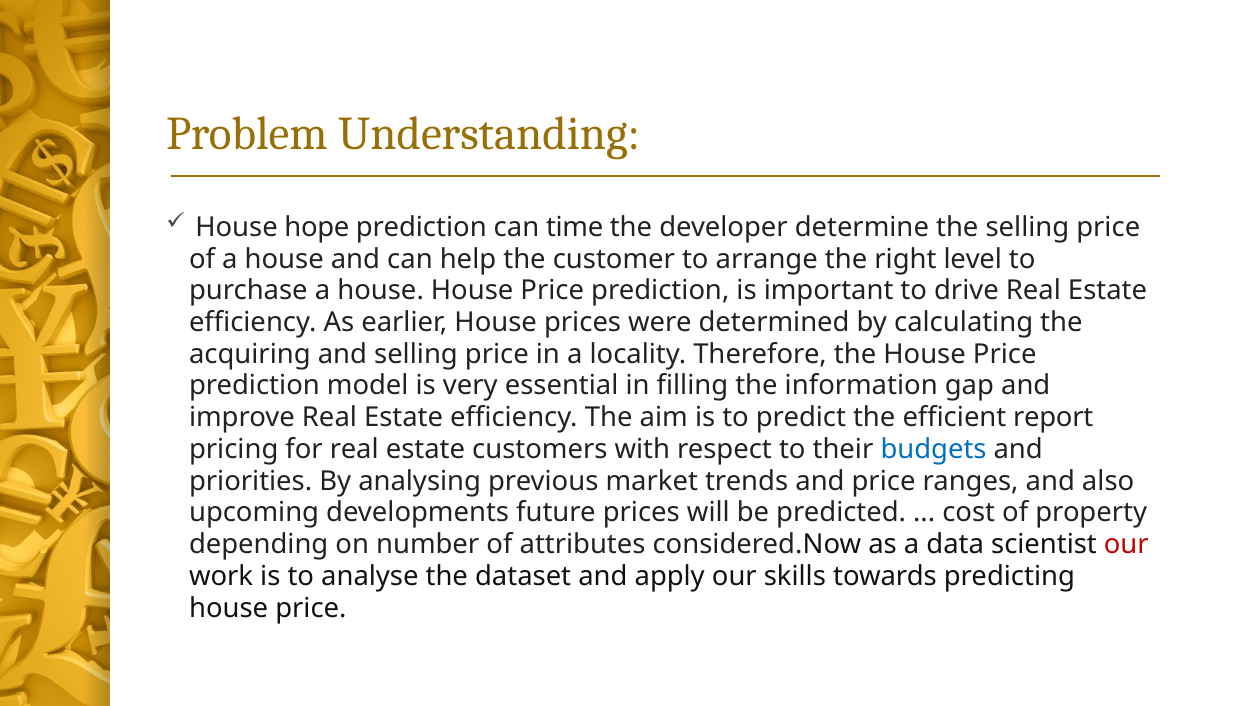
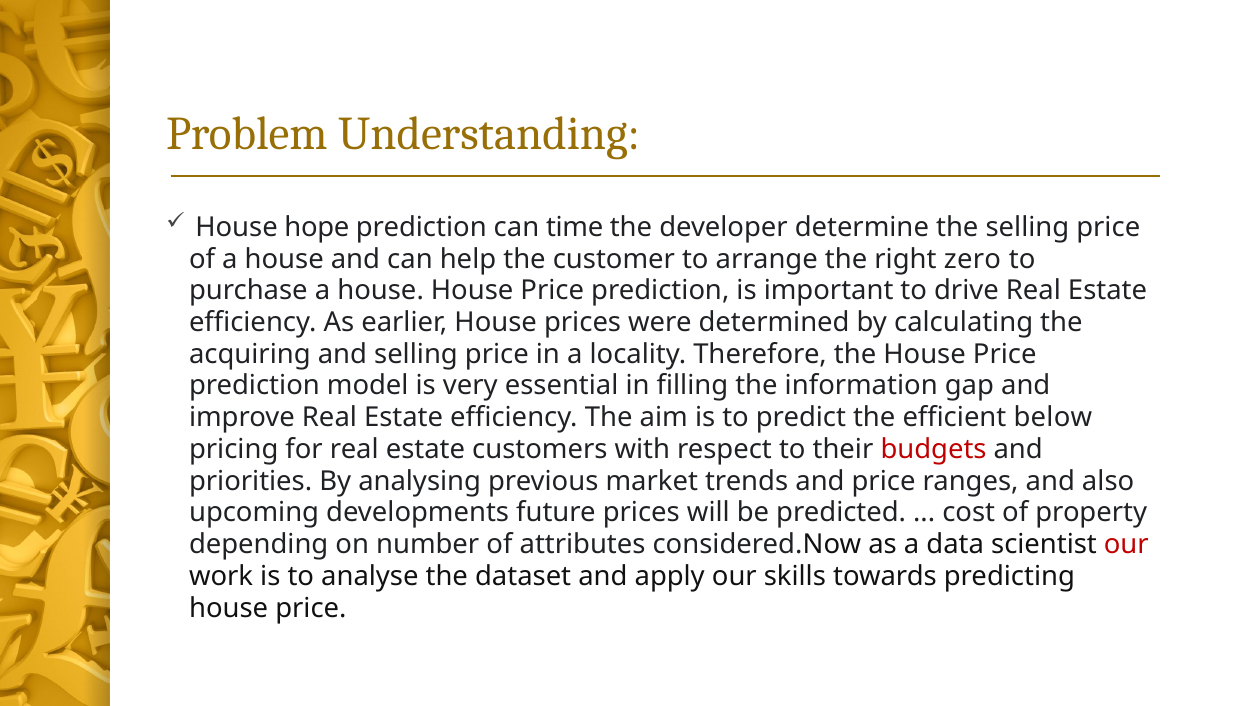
level: level -> zero
report: report -> below
budgets colour: blue -> red
